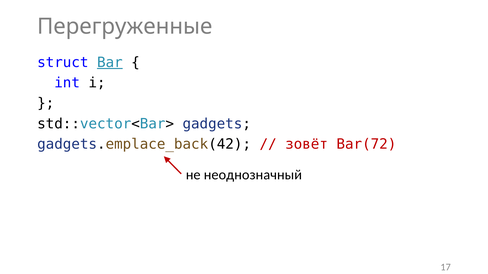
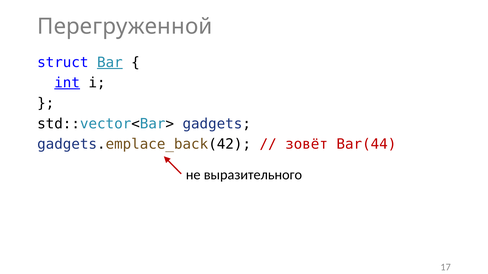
Перегруженные: Перегруженные -> Перегруженной
int underline: none -> present
Bar(72: Bar(72 -> Bar(44
неоднозначный: неоднозначный -> выразительного
